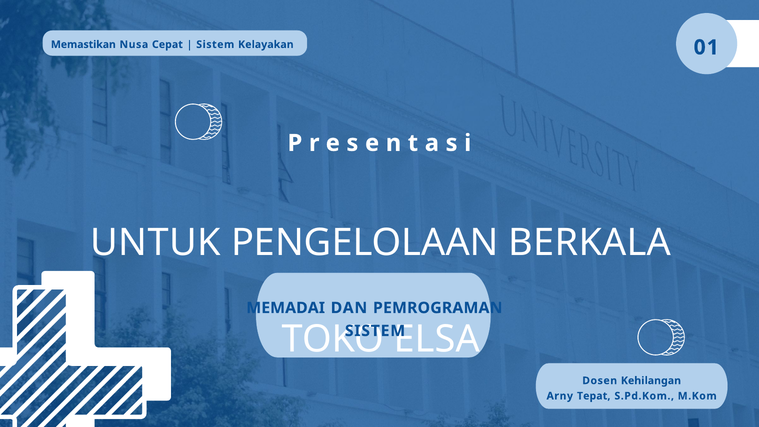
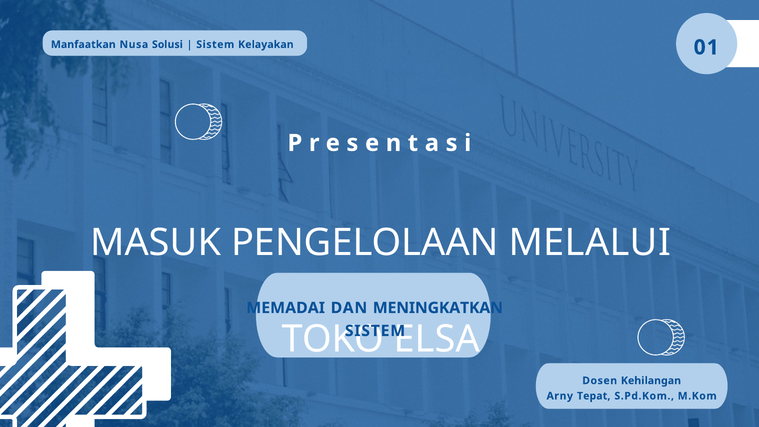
Memastikan: Memastikan -> Manfaatkan
Cepat: Cepat -> Solusi
UNTUK: UNTUK -> MASUK
BERKALA: BERKALA -> MELALUI
PEMROGRAMAN: PEMROGRAMAN -> MENINGKATKAN
